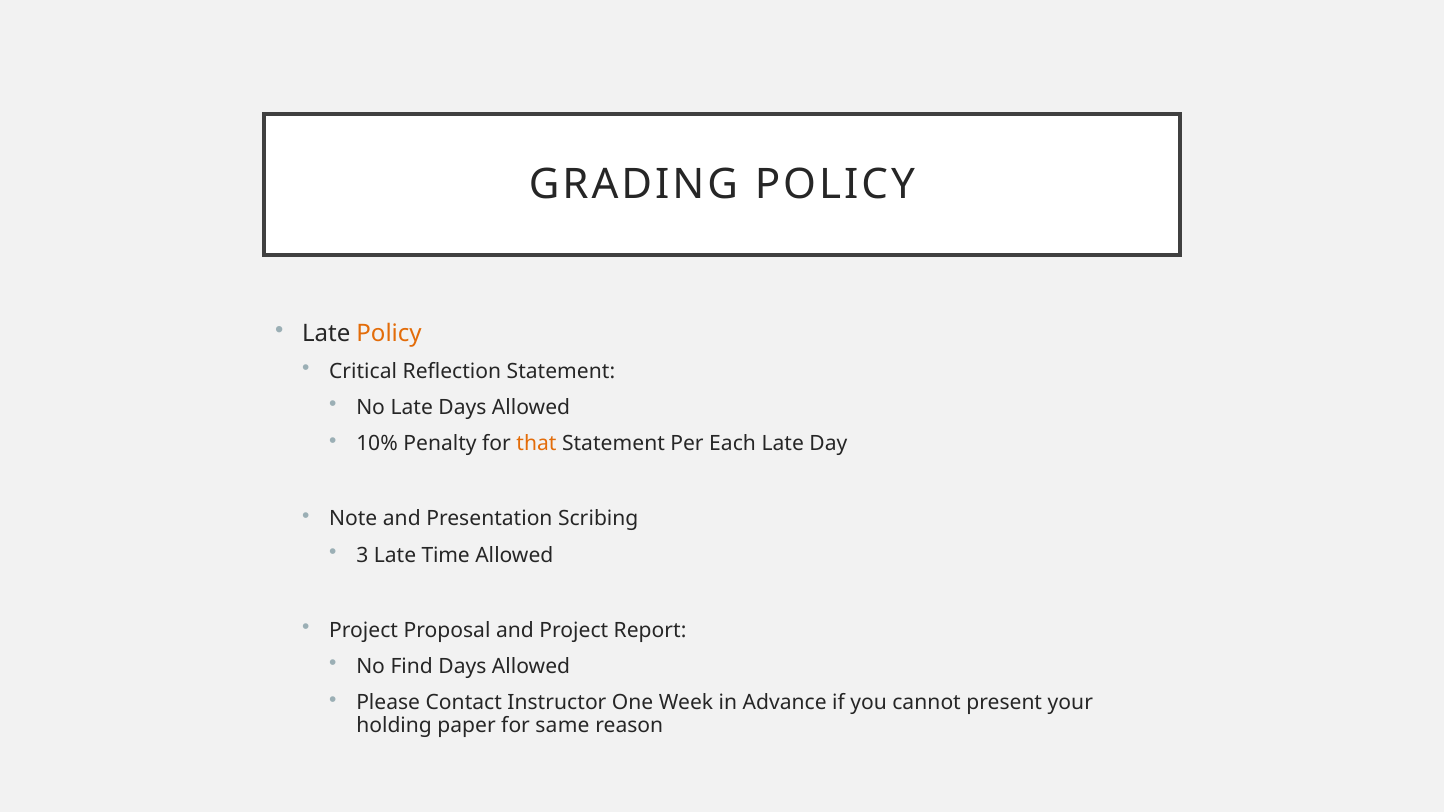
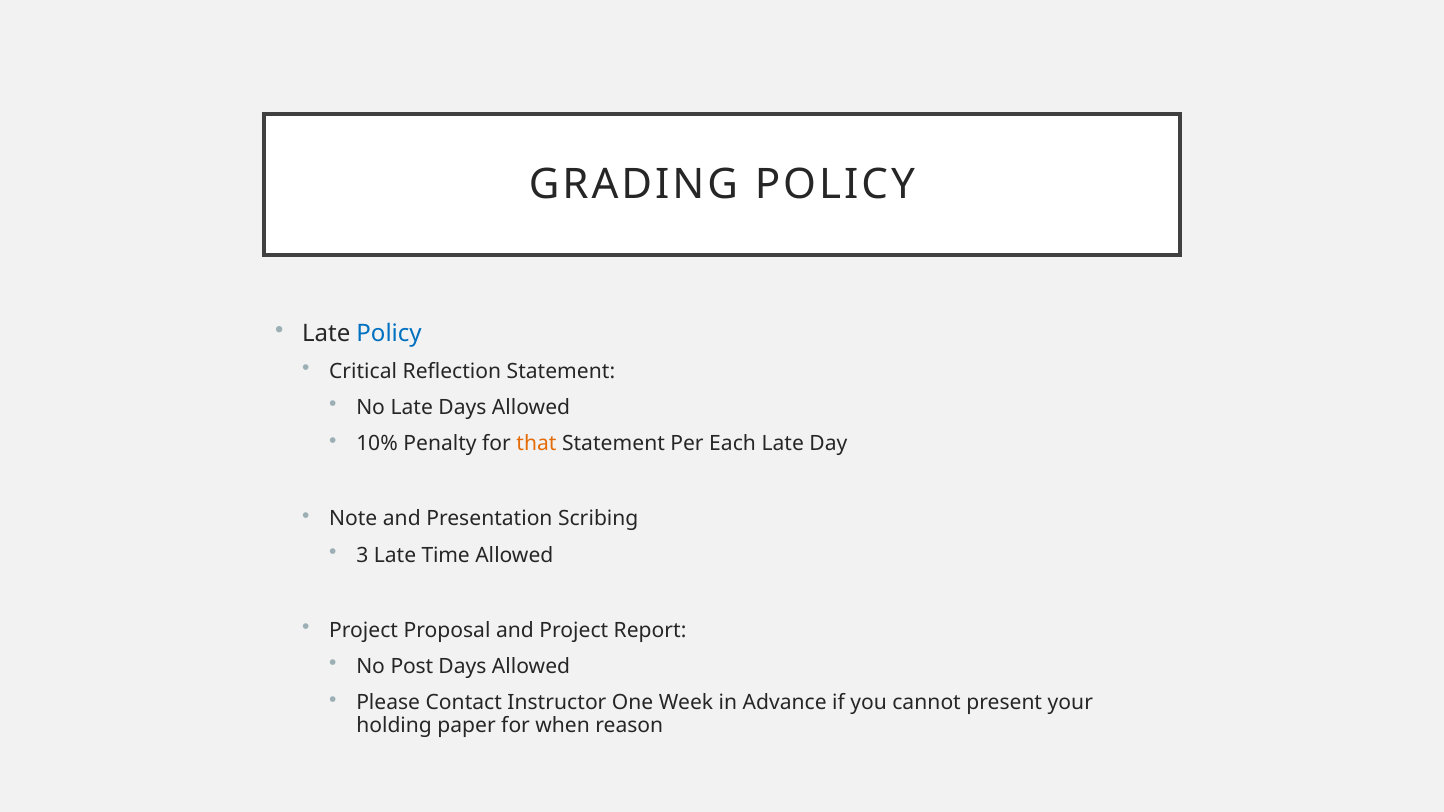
Policy at (389, 334) colour: orange -> blue
Find: Find -> Post
same: same -> when
